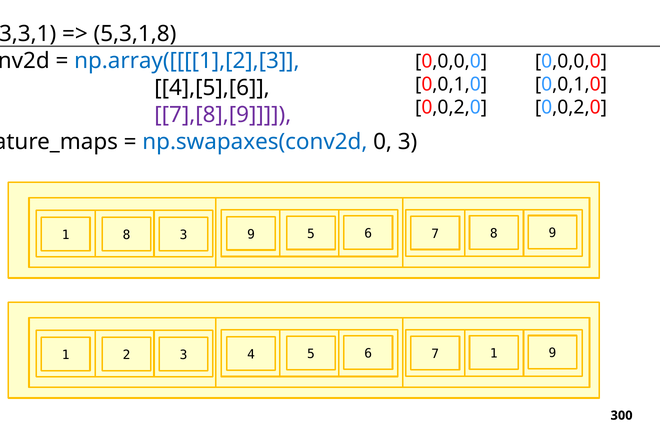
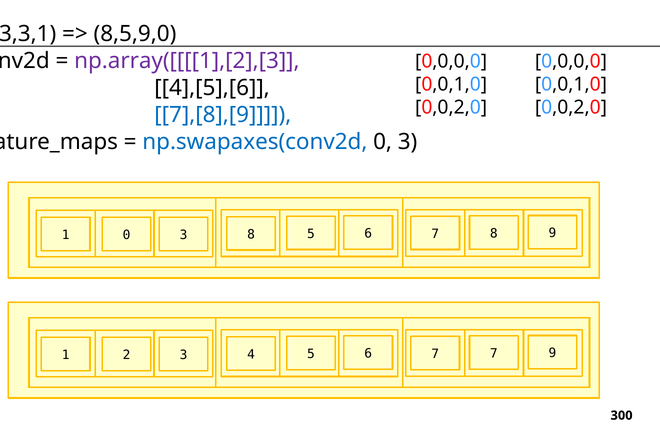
5,3,1,8: 5,3,1,8 -> 8,5,9,0
np.array([[[[1],[2],[3 colour: blue -> purple
7],[8],[9 colour: purple -> blue
1 8: 8 -> 0
3 9: 9 -> 8
7 1: 1 -> 7
